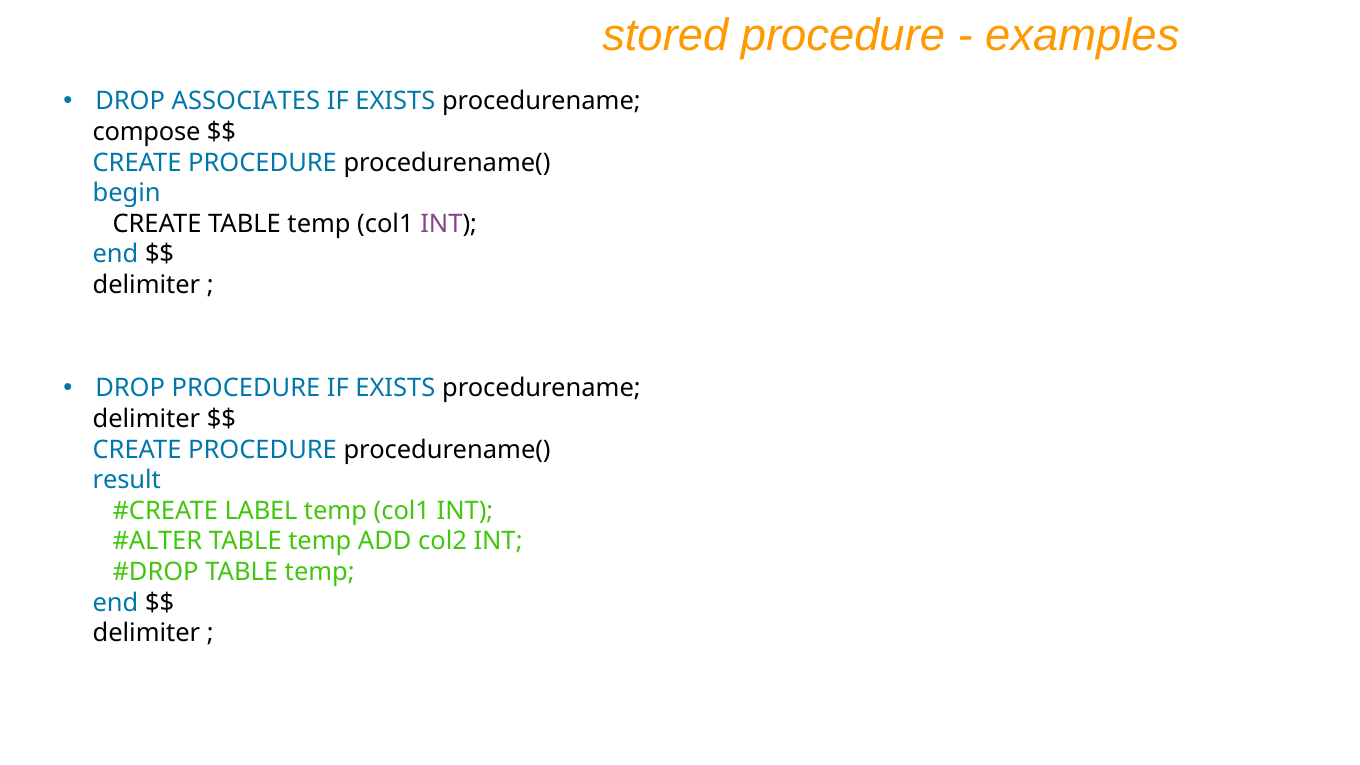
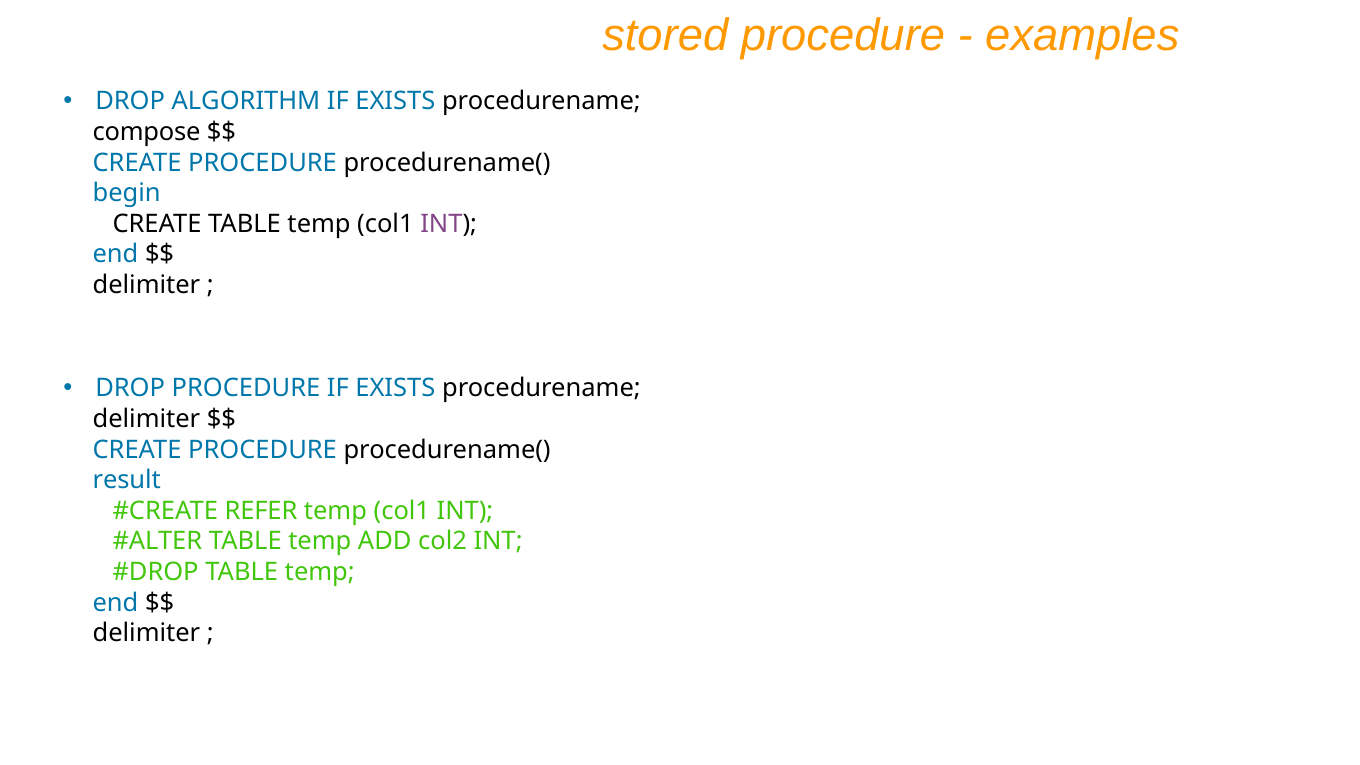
ASSOCIATES: ASSOCIATES -> ALGORITHM
LABEL: LABEL -> REFER
